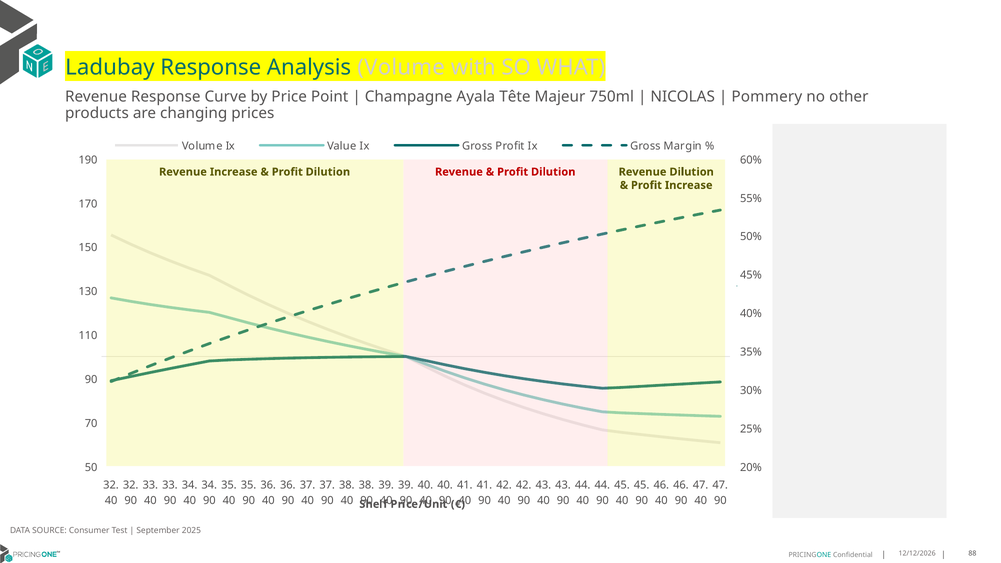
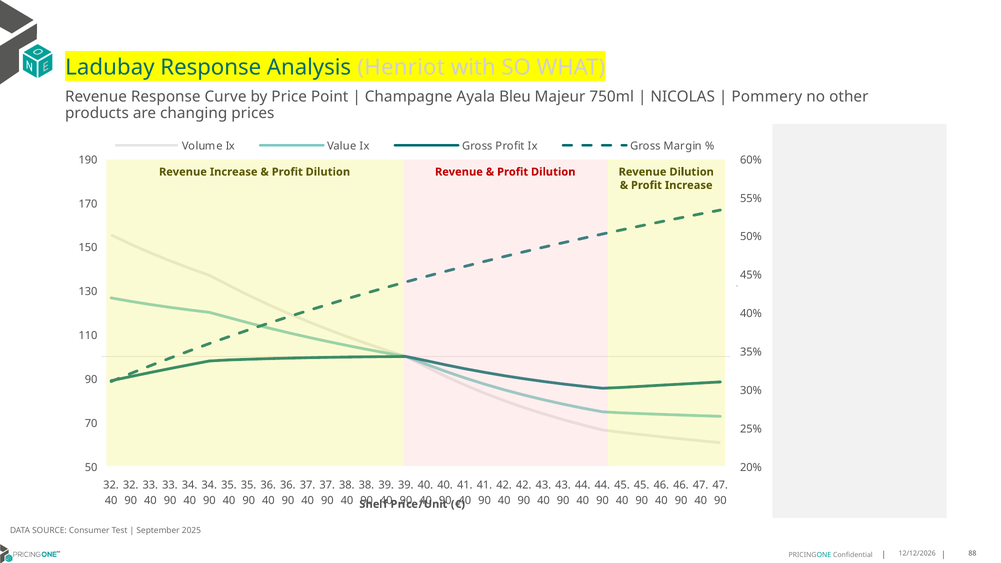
Analysis Volume: Volume -> Henriot
Tête: Tête -> Bleu
